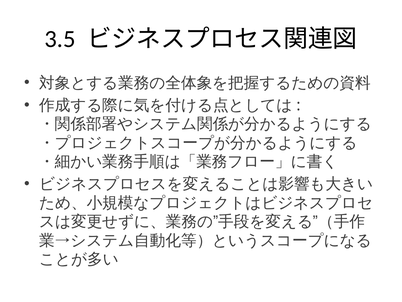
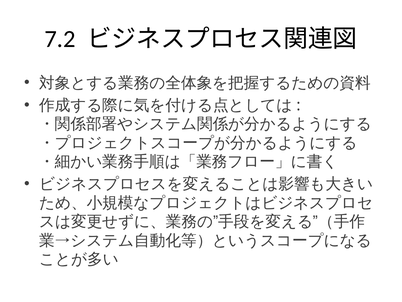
3.5: 3.5 -> 7.2
